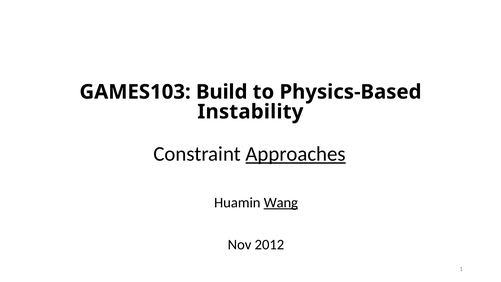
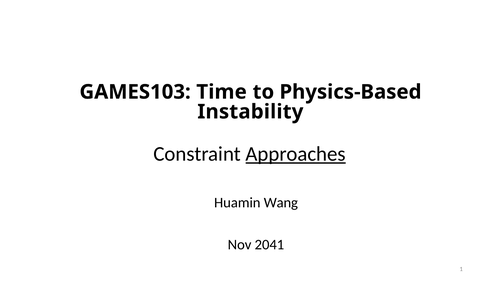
Build: Build -> Time
Wang underline: present -> none
2012: 2012 -> 2041
